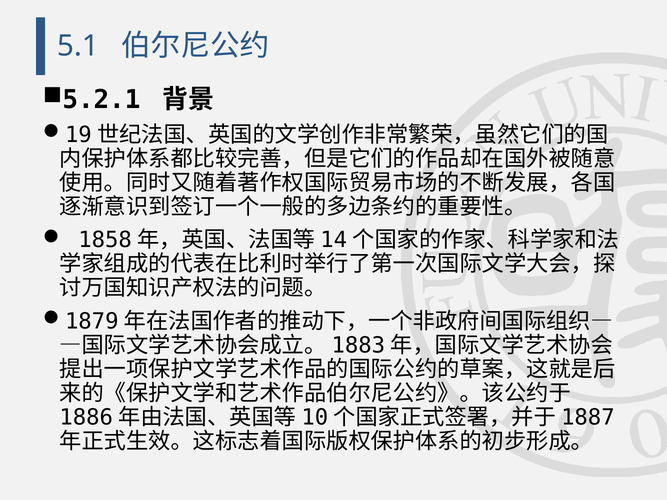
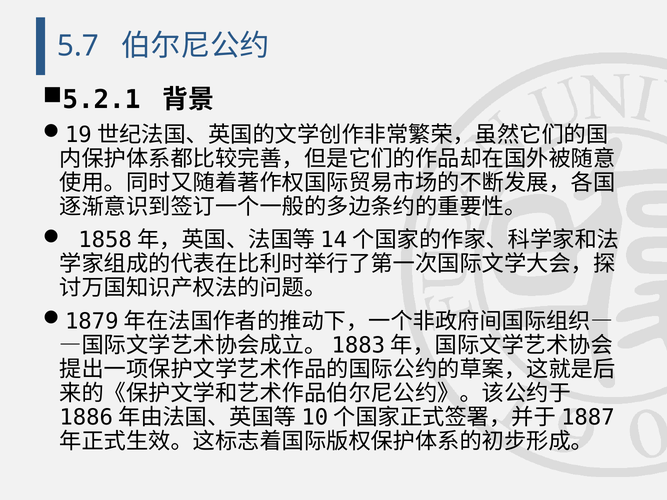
5.1: 5.1 -> 5.7
